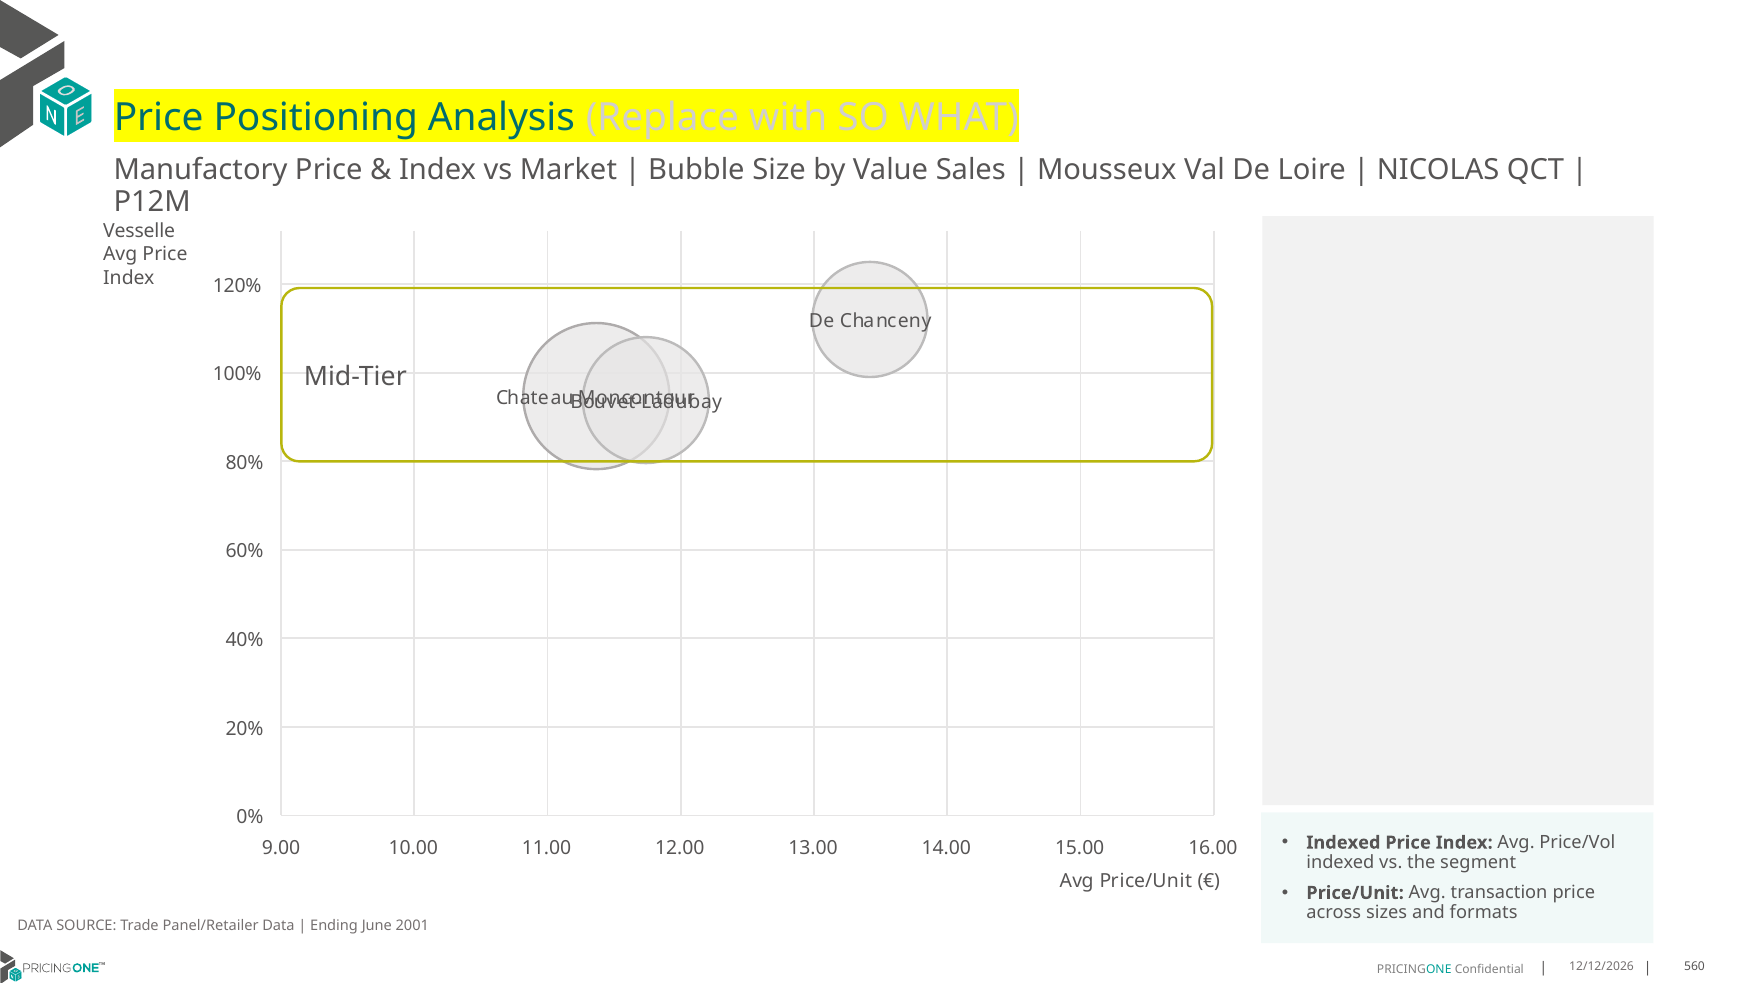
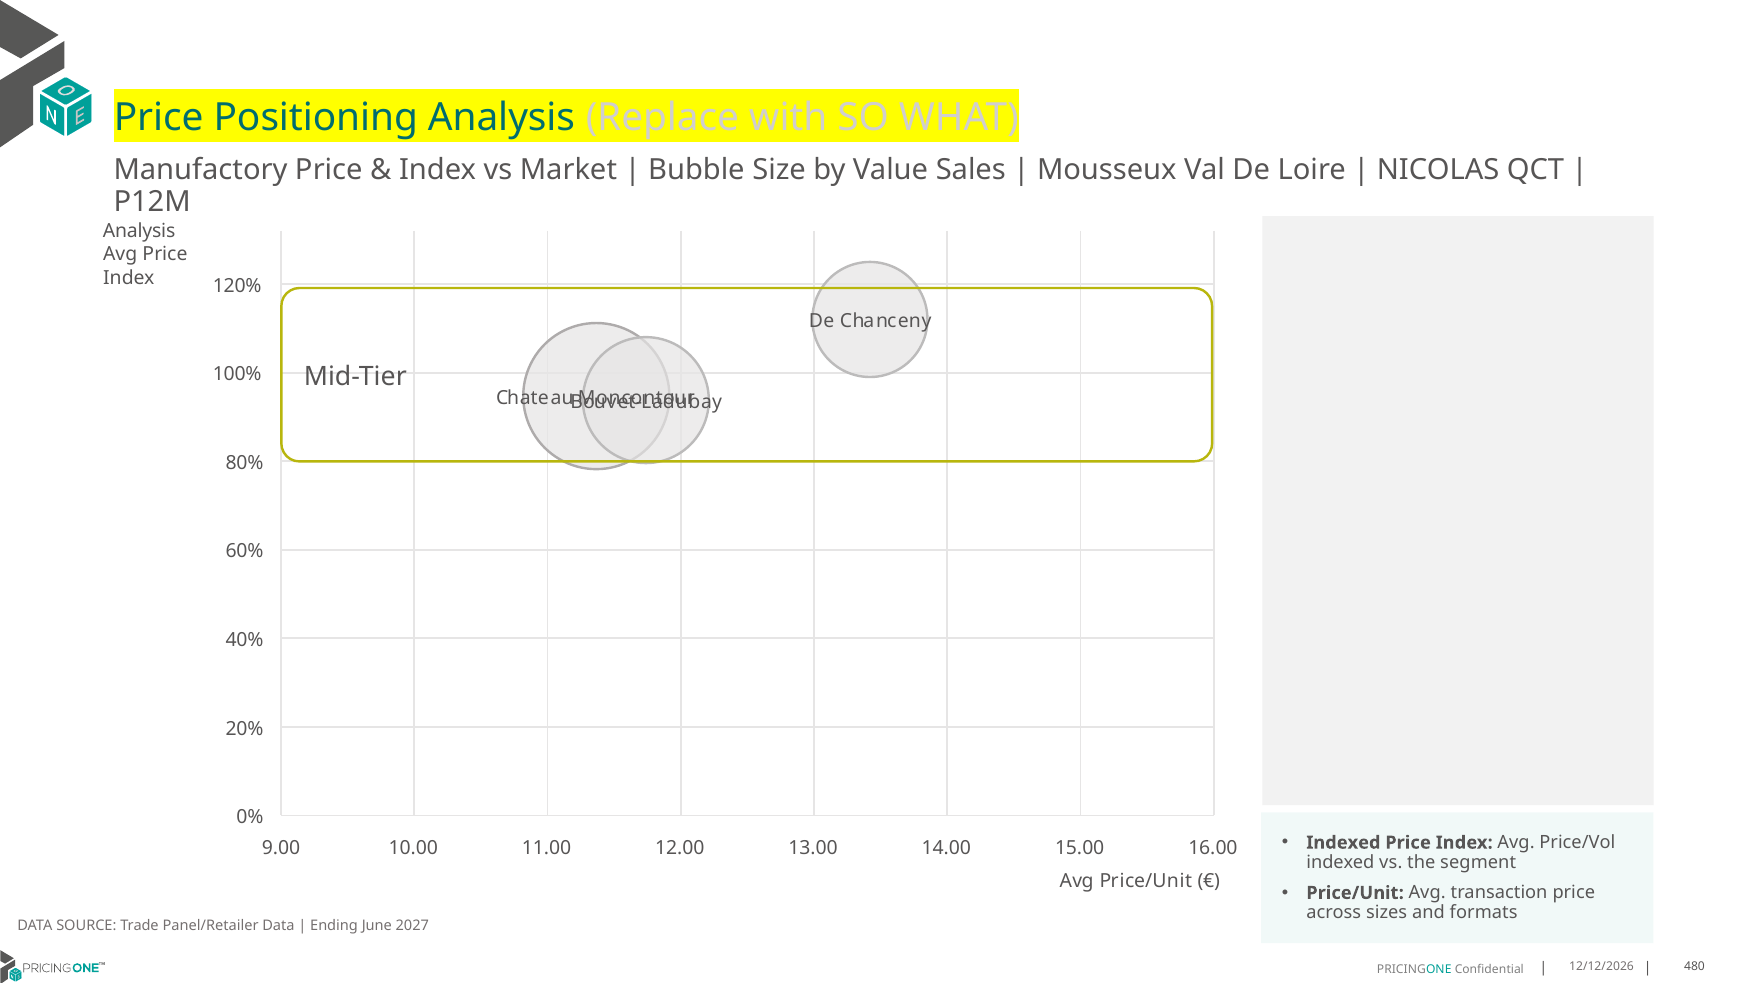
Vesselle at (139, 231): Vesselle -> Analysis
2001: 2001 -> 2027
560: 560 -> 480
